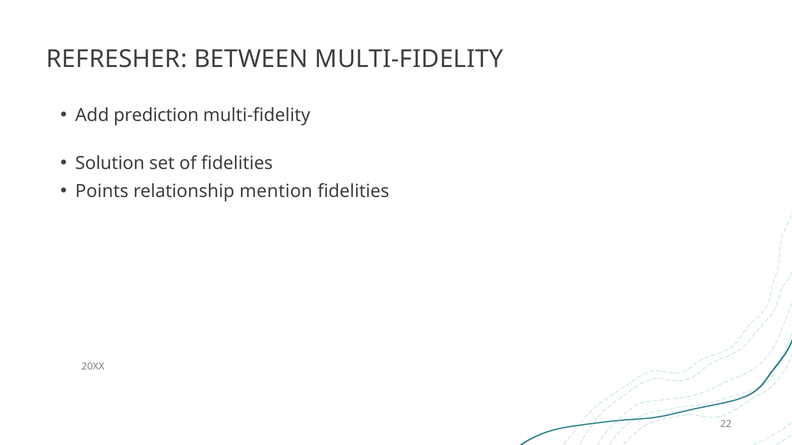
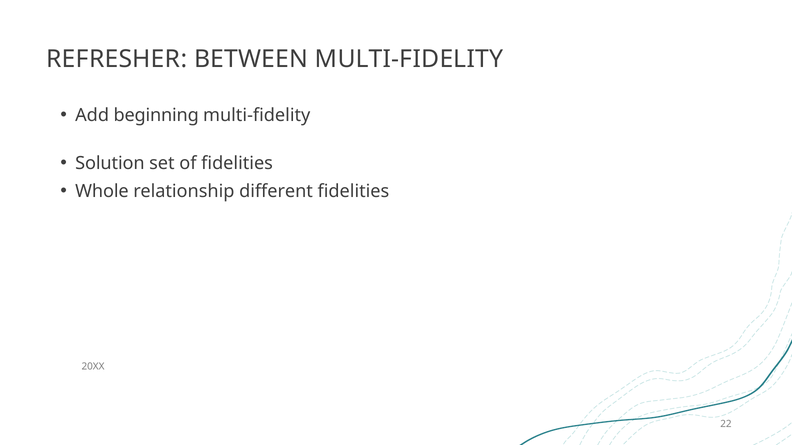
prediction: prediction -> beginning
Points: Points -> Whole
mention: mention -> different
